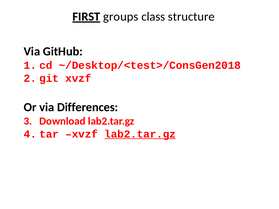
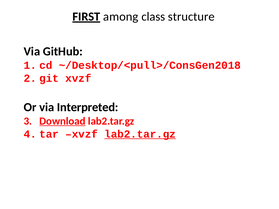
groups: groups -> among
~/Desktop/<test>/ConsGen2018: ~/Desktop/<test>/ConsGen2018 -> ~/Desktop/<pull>/ConsGen2018
Differences: Differences -> Interpreted
Download underline: none -> present
